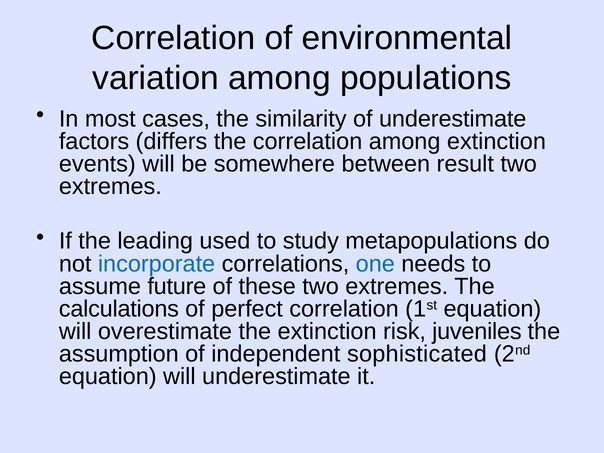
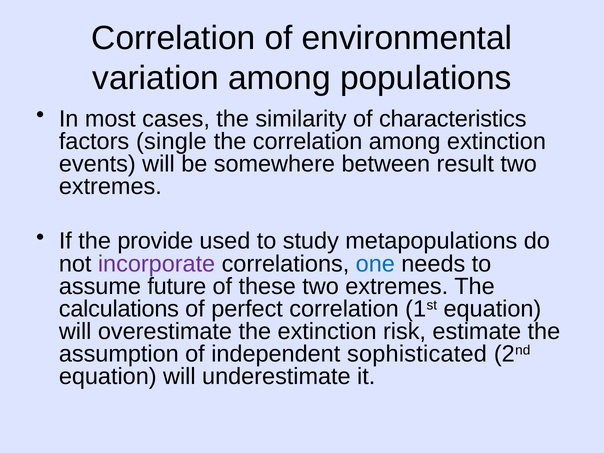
of underestimate: underestimate -> characteristics
differs: differs -> single
leading: leading -> provide
incorporate colour: blue -> purple
juveniles: juveniles -> estimate
